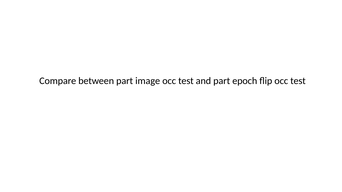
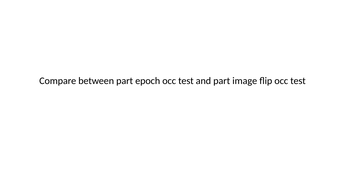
image: image -> epoch
epoch: epoch -> image
